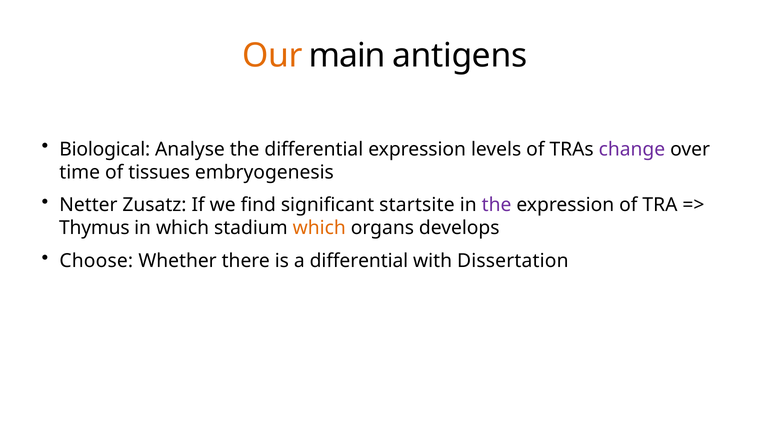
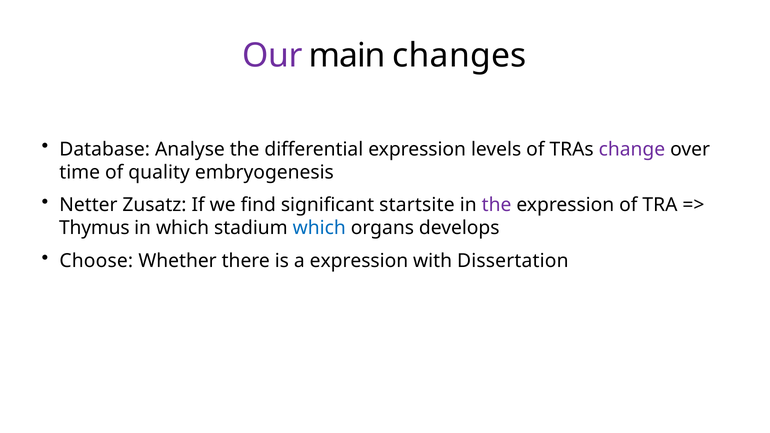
Our colour: orange -> purple
antigens: antigens -> changes
Biological: Biological -> Database
tissues: tissues -> quality
which at (319, 228) colour: orange -> blue
a differential: differential -> expression
